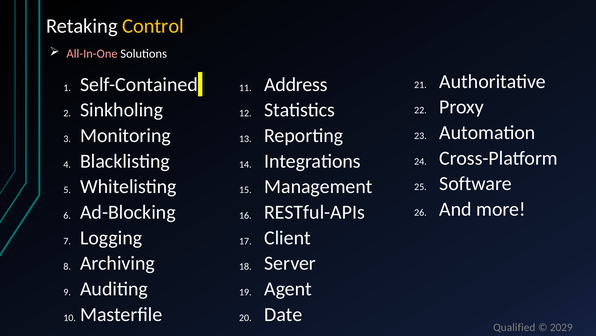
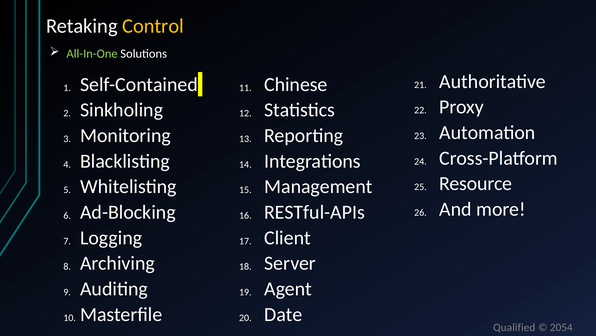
All-In-One colour: pink -> light green
Address: Address -> Chinese
Software: Software -> Resource
2029: 2029 -> 2054
